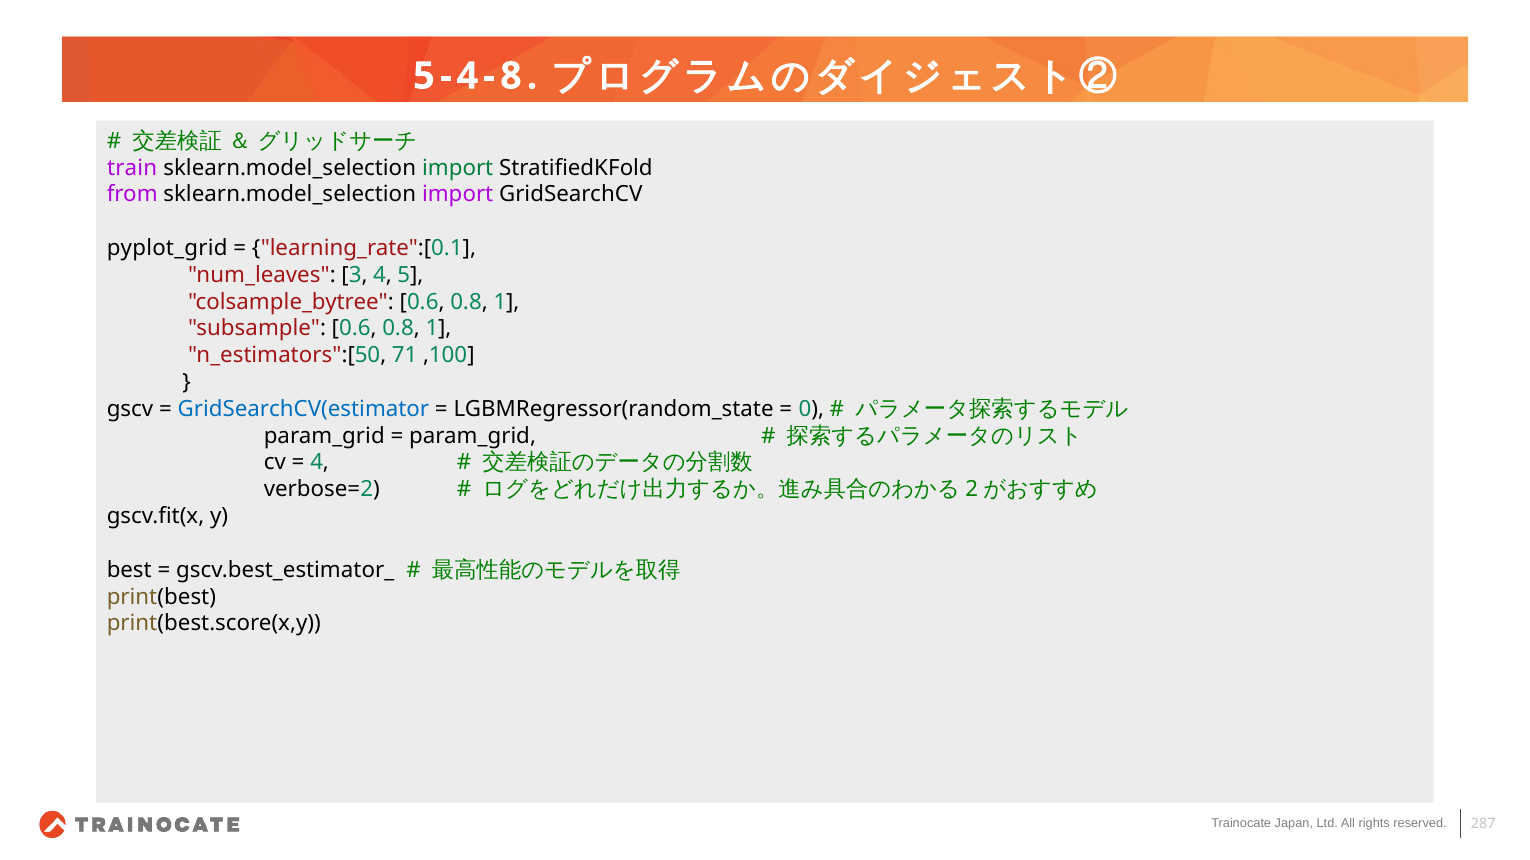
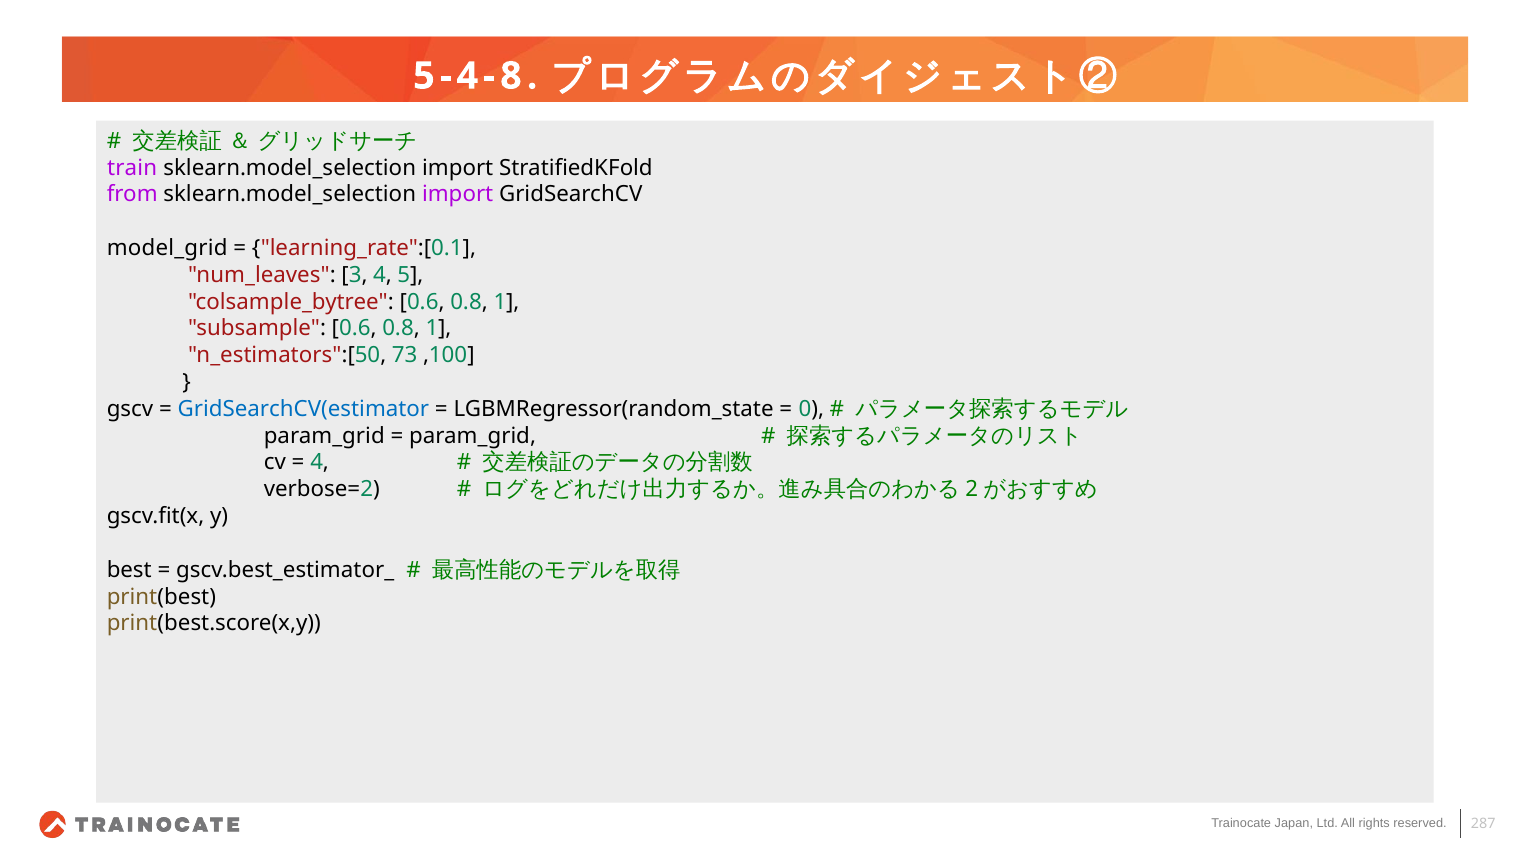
import at (458, 168) colour: green -> black
pyplot_grid: pyplot_grid -> model_grid
71: 71 -> 73
